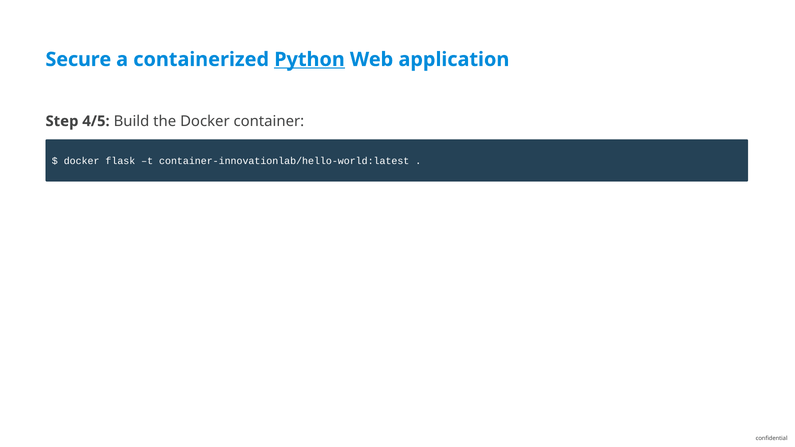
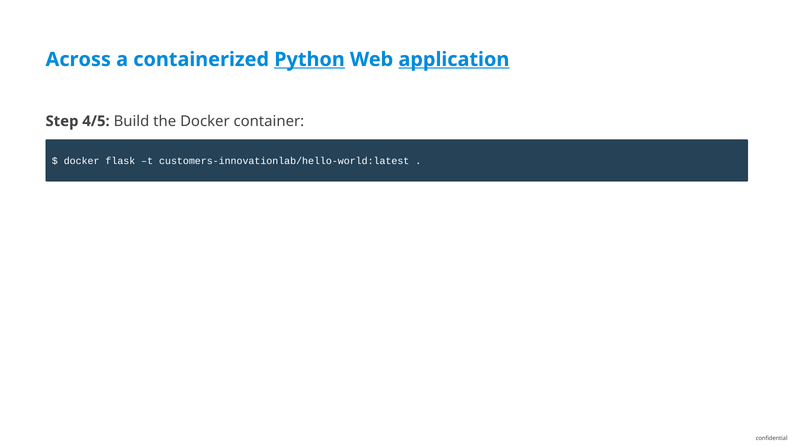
Secure: Secure -> Across
application underline: none -> present
container-innovationlab/hello-world:latest: container-innovationlab/hello-world:latest -> customers-innovationlab/hello-world:latest
